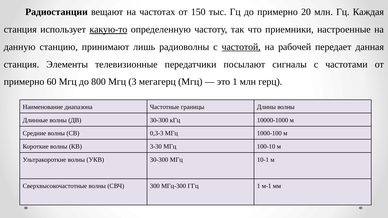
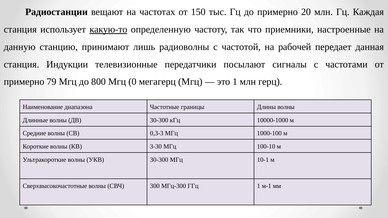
частотой underline: present -> none
Элементы: Элементы -> Индукции
60: 60 -> 79
3: 3 -> 0
